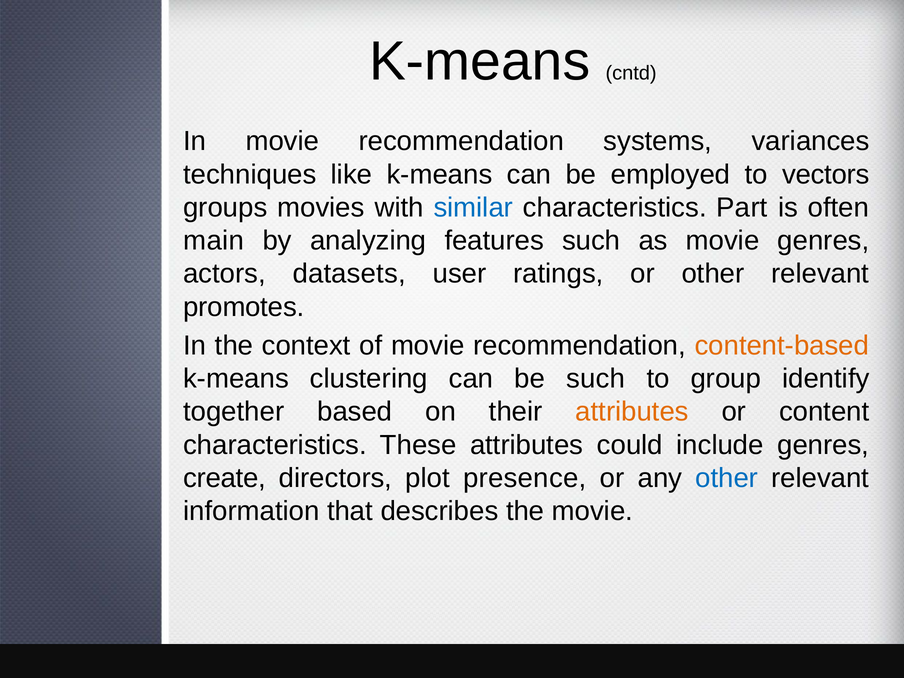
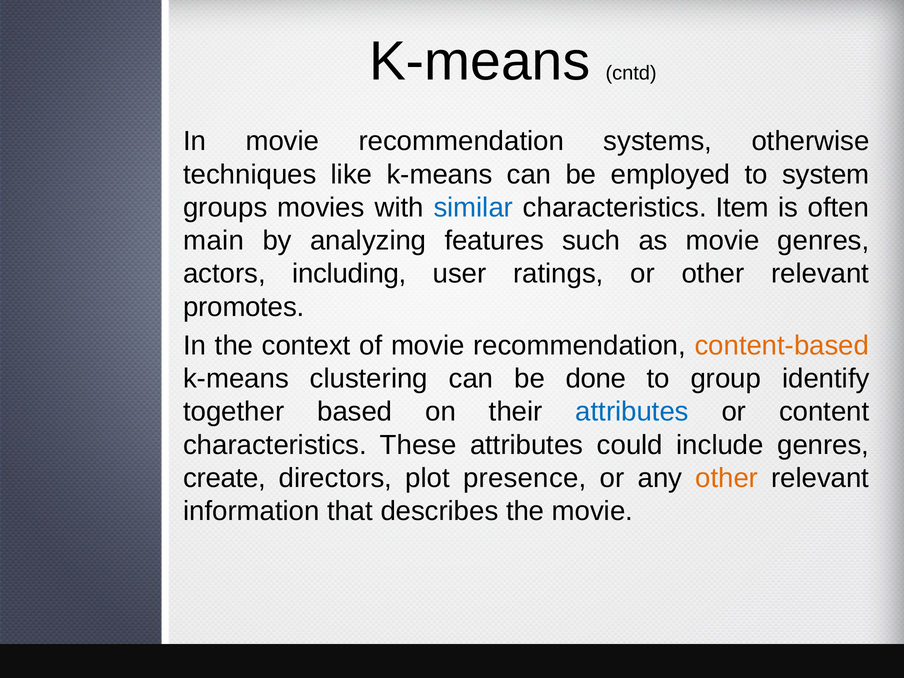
variances: variances -> otherwise
vectors: vectors -> system
Part: Part -> Item
datasets: datasets -> including
be such: such -> done
attributes at (632, 412) colour: orange -> blue
other at (727, 478) colour: blue -> orange
